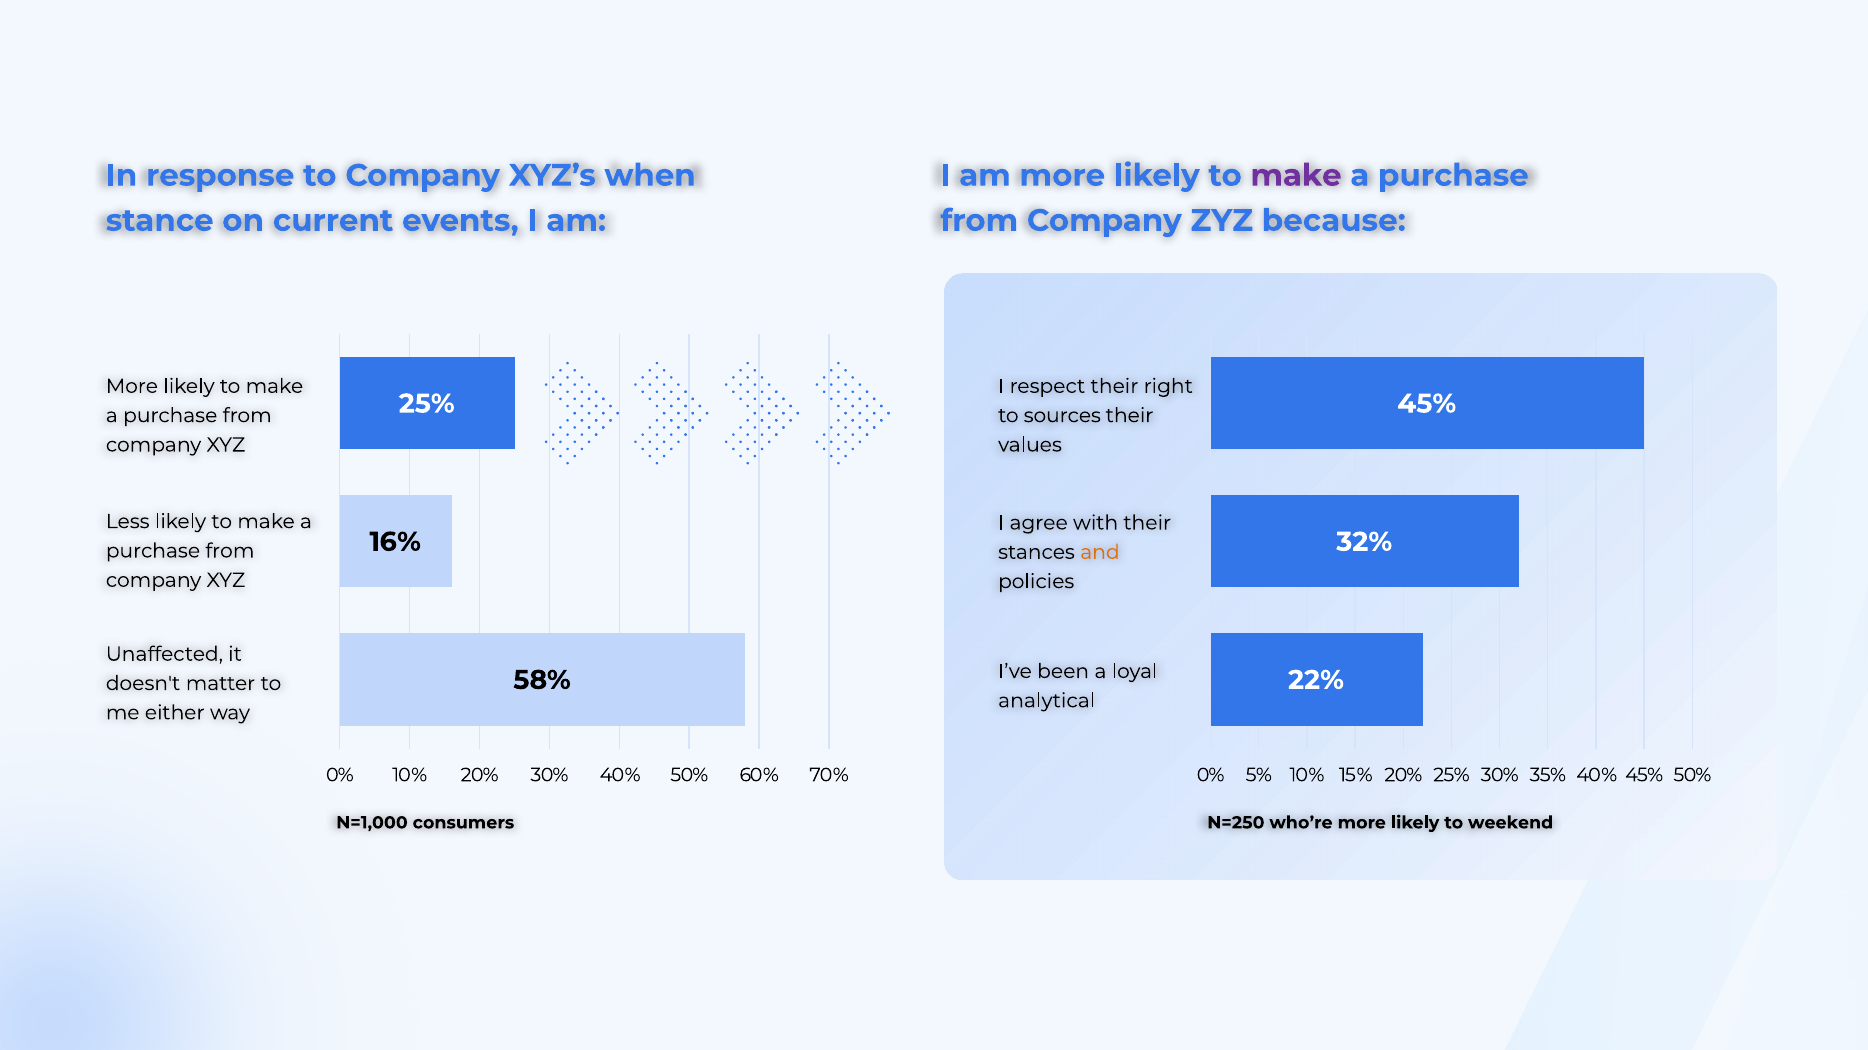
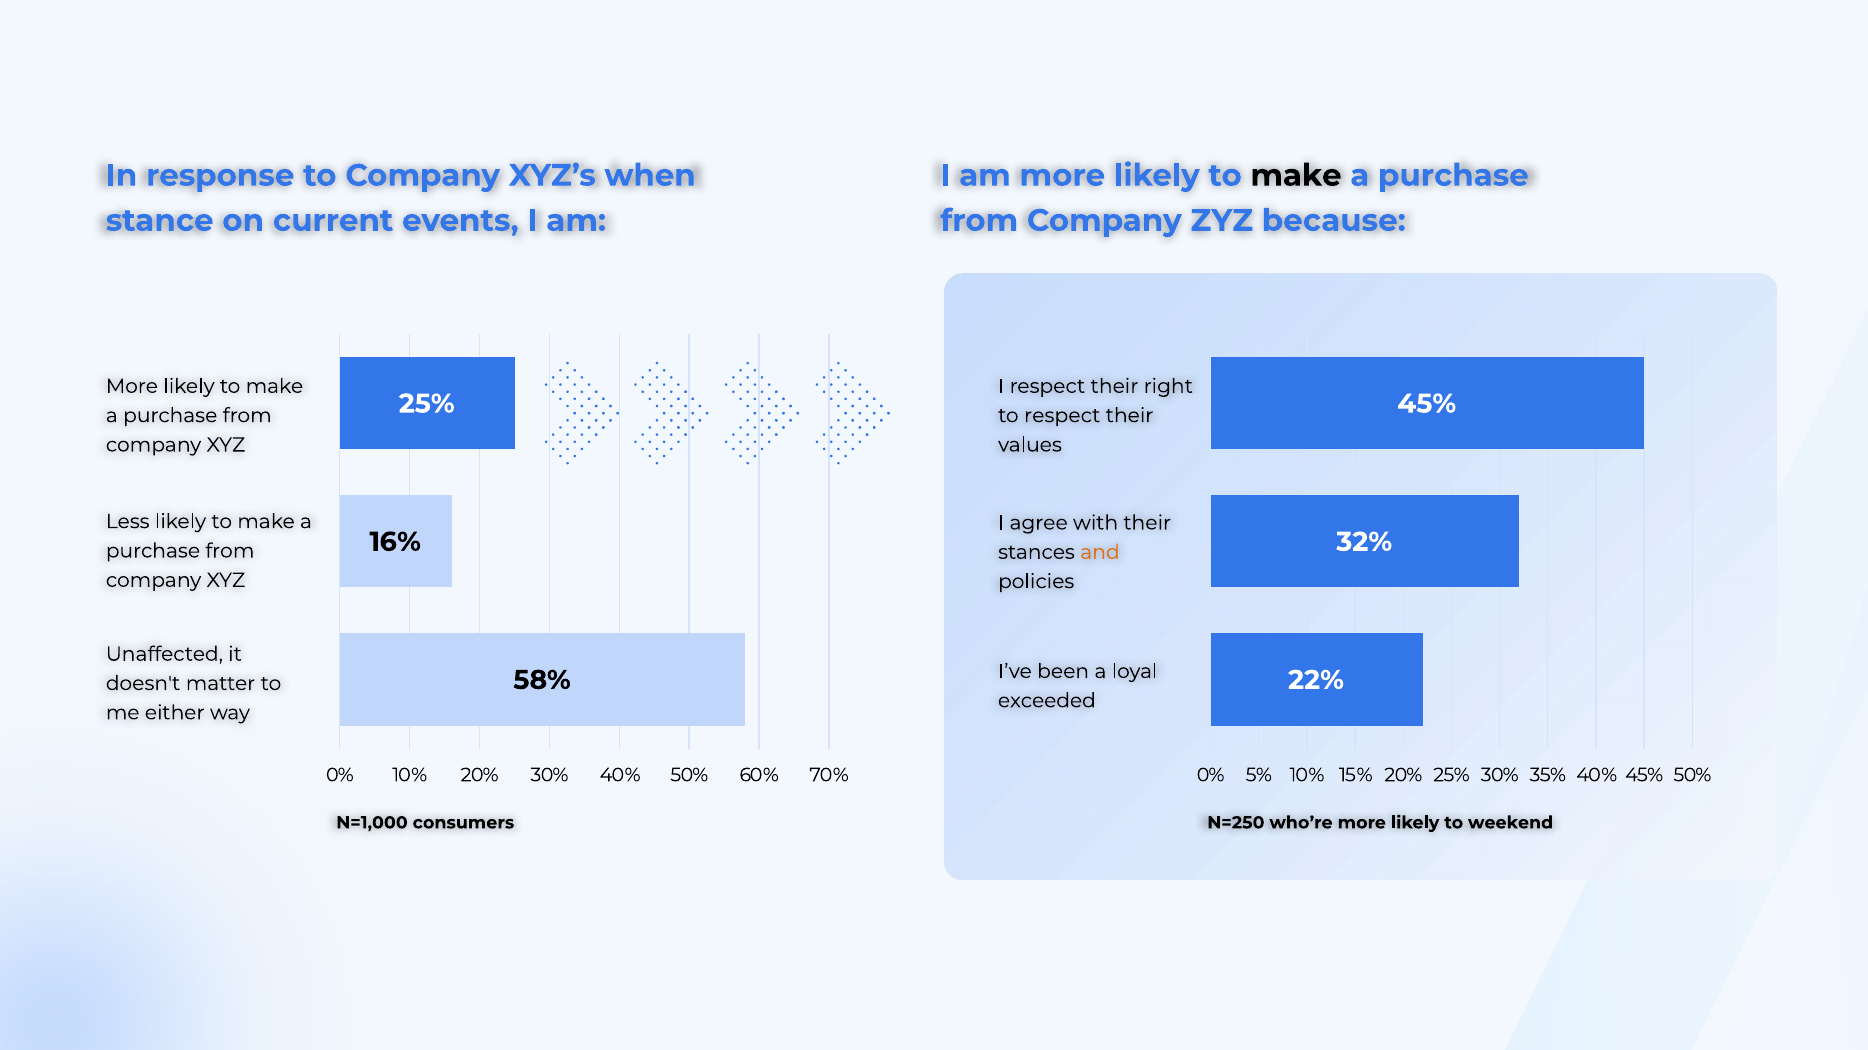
make at (1296, 176) colour: purple -> black
to sources: sources -> respect
analytical: analytical -> exceeded
